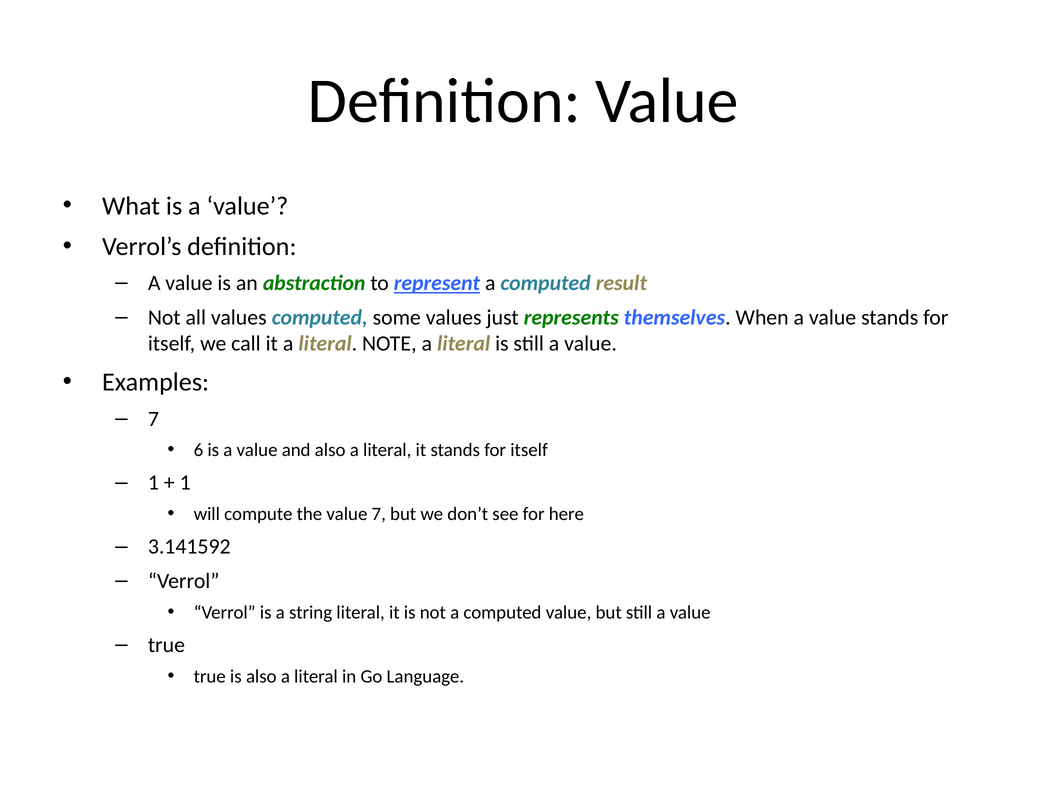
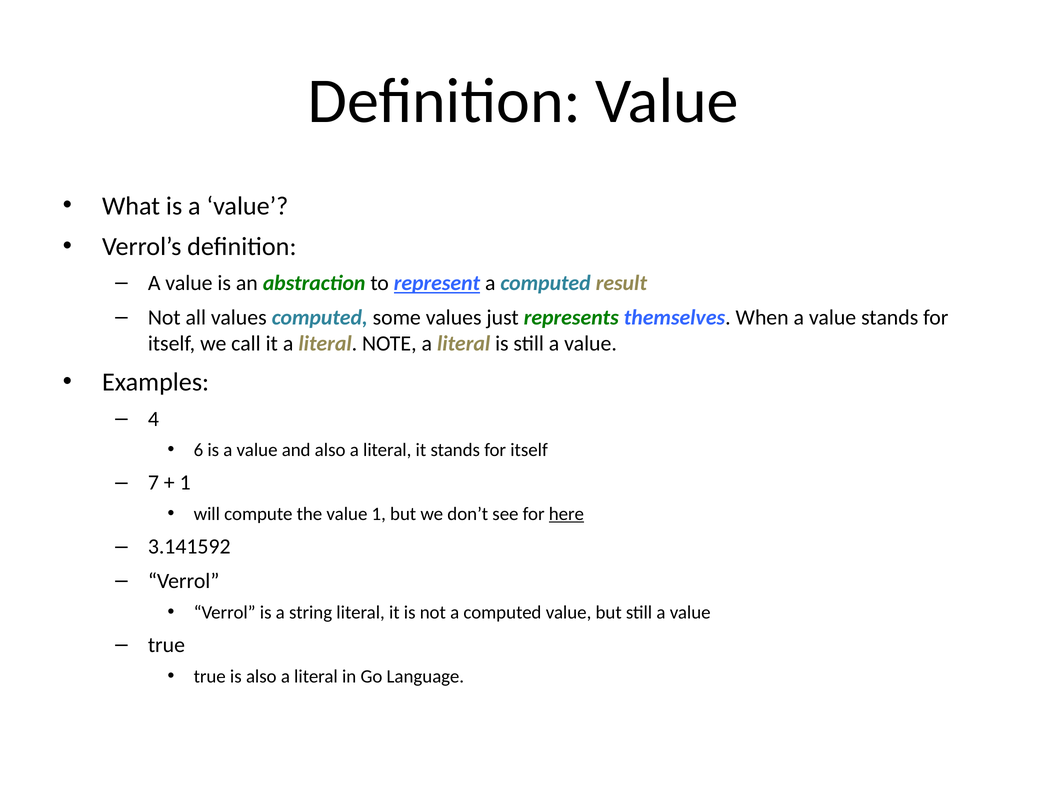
7 at (153, 419): 7 -> 4
1 at (153, 483): 1 -> 7
value 7: 7 -> 1
here underline: none -> present
